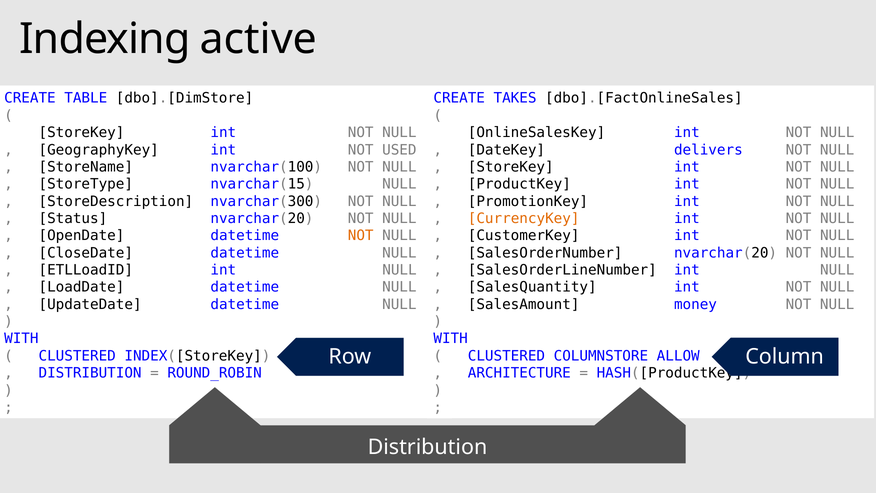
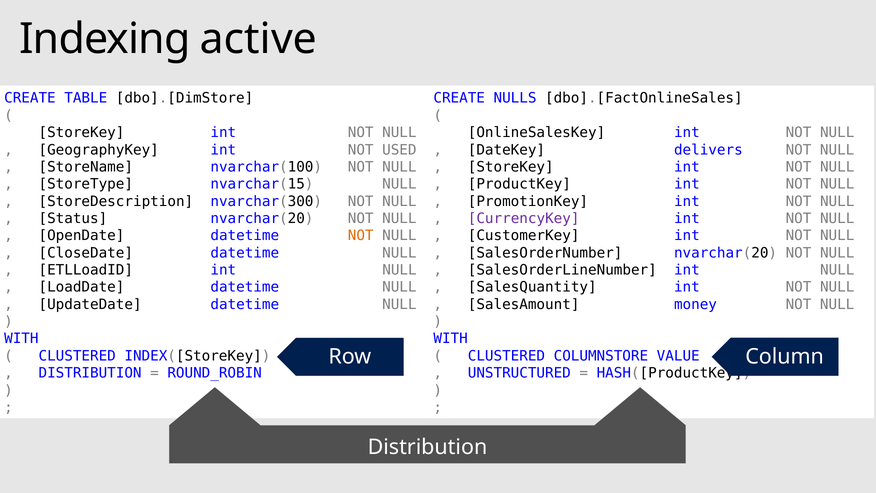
TAKES: TAKES -> NULLS
CurrencyKey colour: orange -> purple
ALLOW: ALLOW -> VALUE
ARCHITECTURE: ARCHITECTURE -> UNSTRUCTURED
